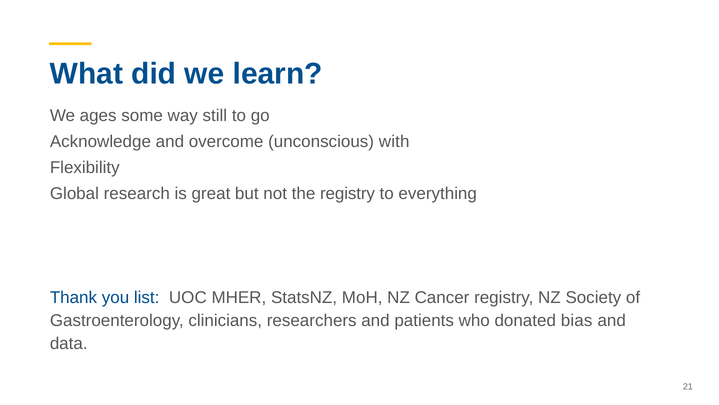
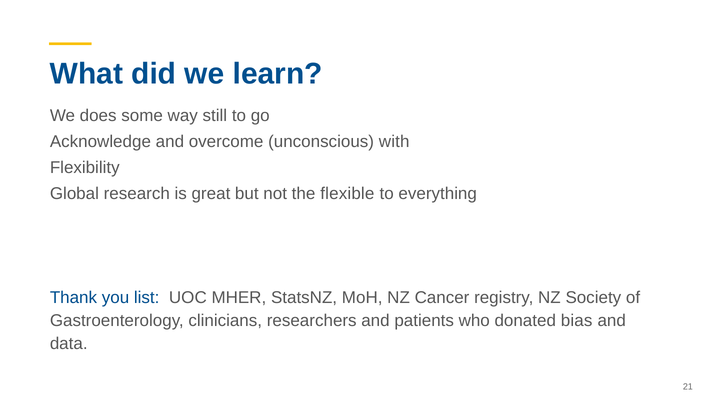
ages: ages -> does
the registry: registry -> flexible
